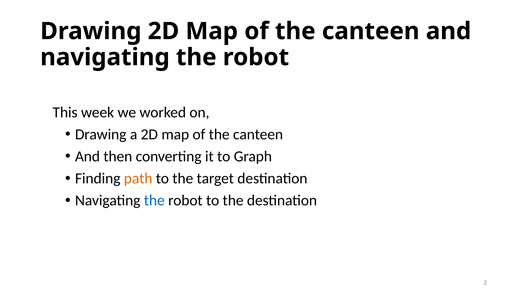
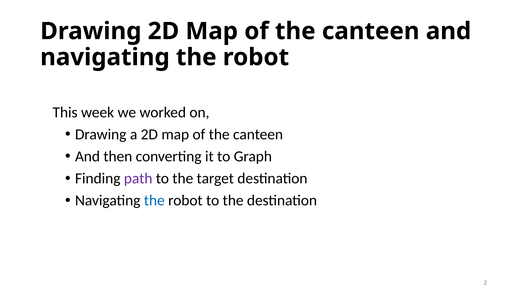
path colour: orange -> purple
